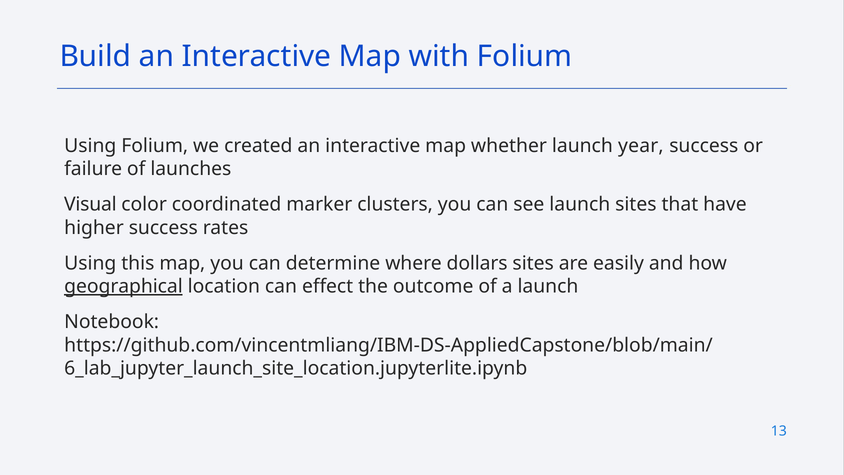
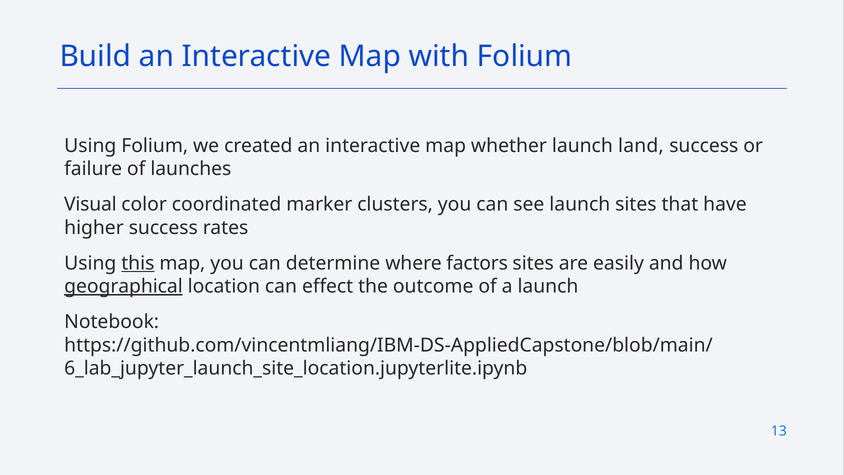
year: year -> land
this underline: none -> present
dollars: dollars -> factors
